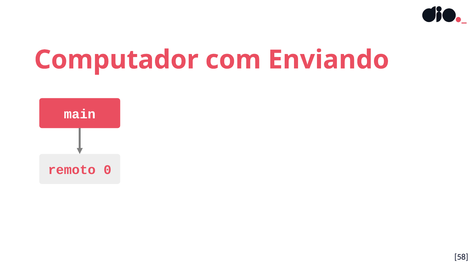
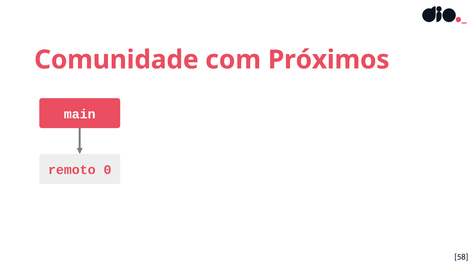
Computador: Computador -> Comunidade
Enviando: Enviando -> Próximos
